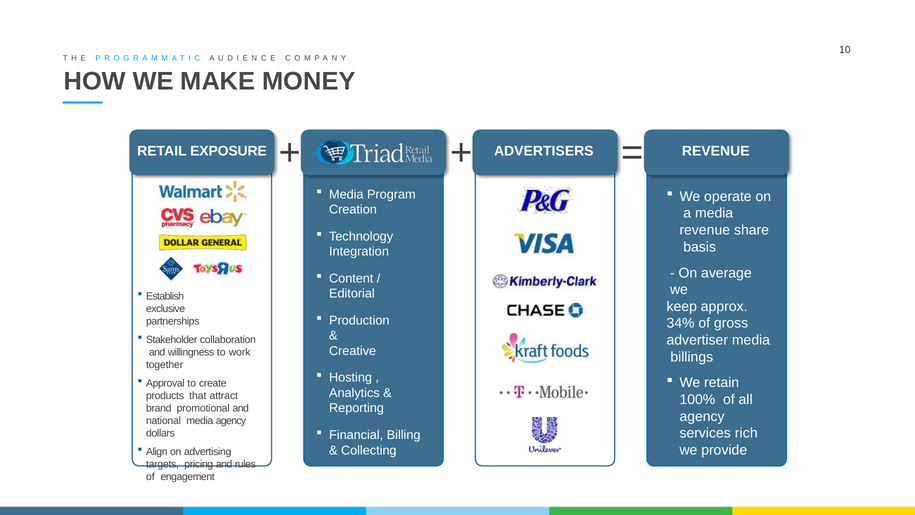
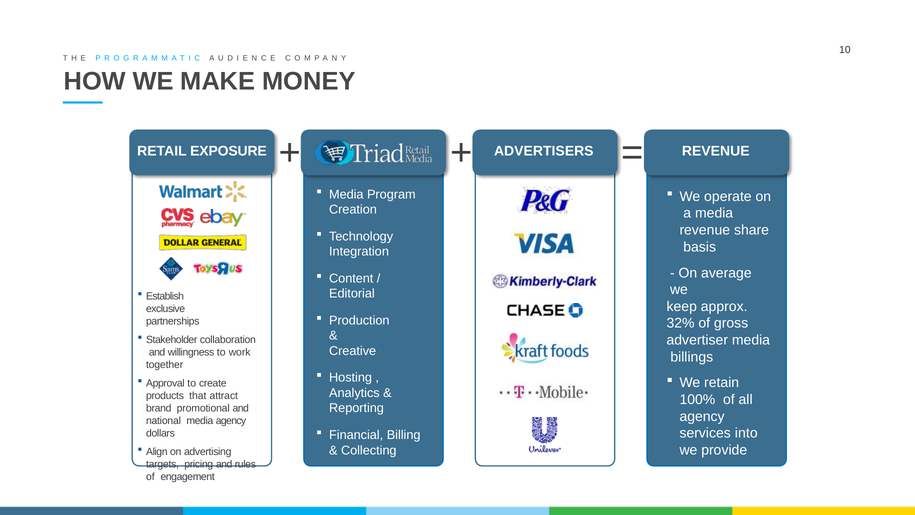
34%: 34% -> 32%
rich: rich -> into
